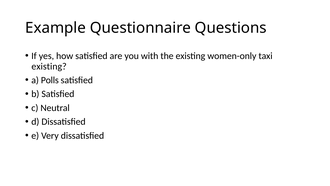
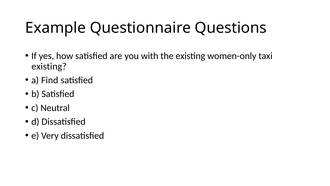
Polls: Polls -> Find
